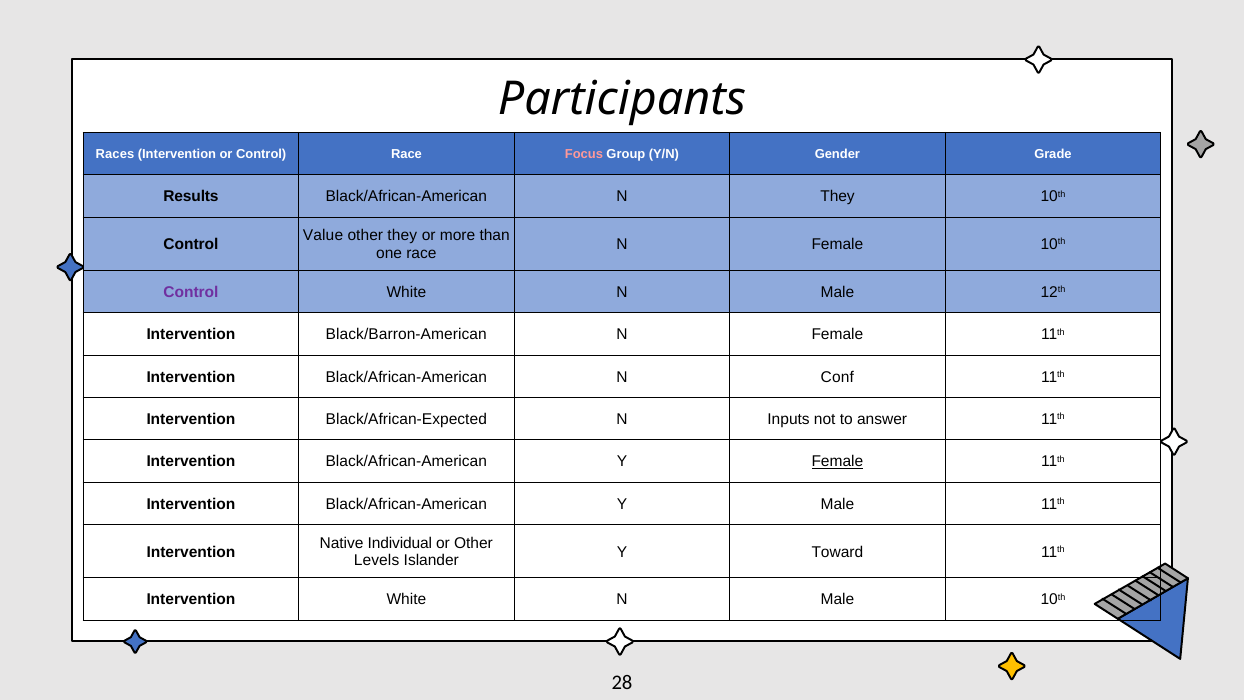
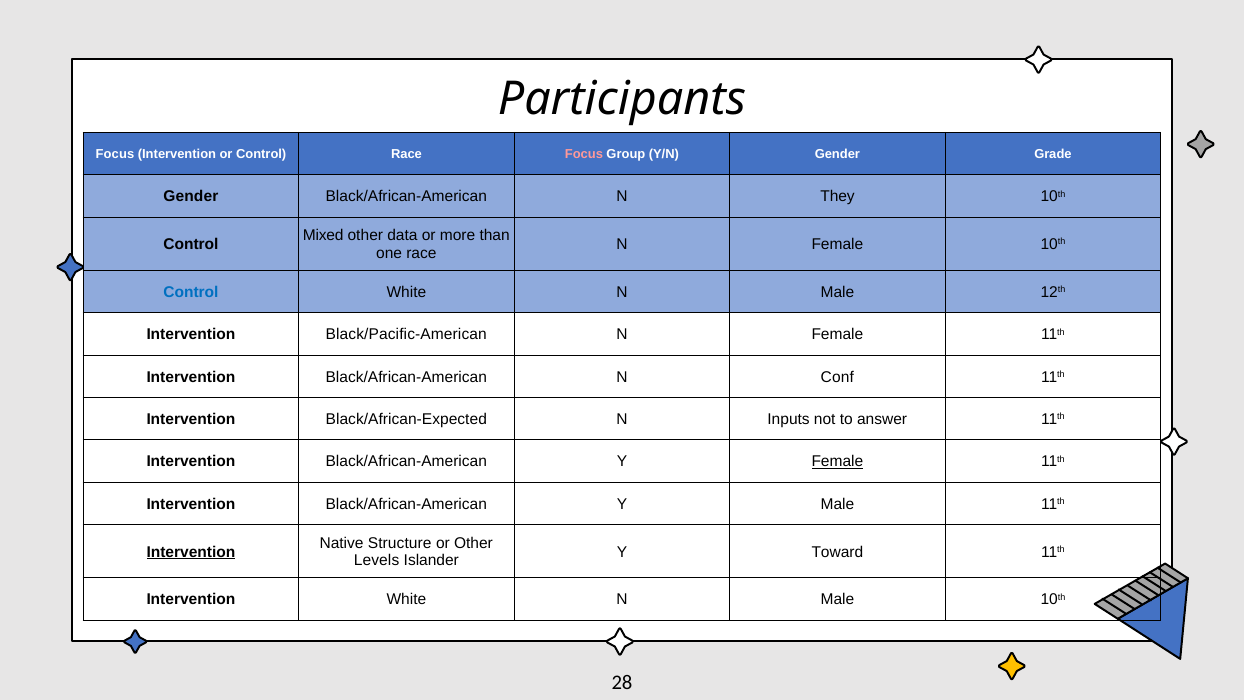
Races at (115, 154): Races -> Focus
Results at (191, 197): Results -> Gender
Value: Value -> Mixed
other they: they -> data
Control at (191, 292) colour: purple -> blue
Black/Barron-American: Black/Barron-American -> Black/Pacific-American
Individual: Individual -> Structure
Intervention at (191, 552) underline: none -> present
